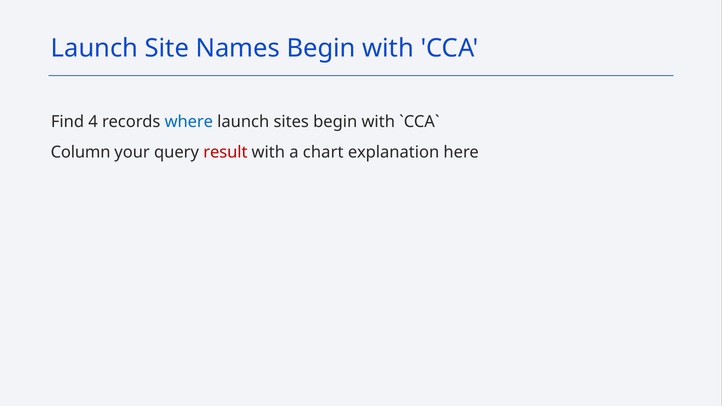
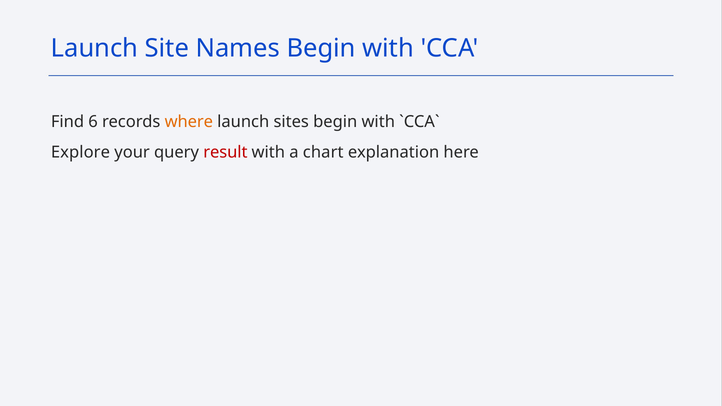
4: 4 -> 6
where colour: blue -> orange
Column: Column -> Explore
